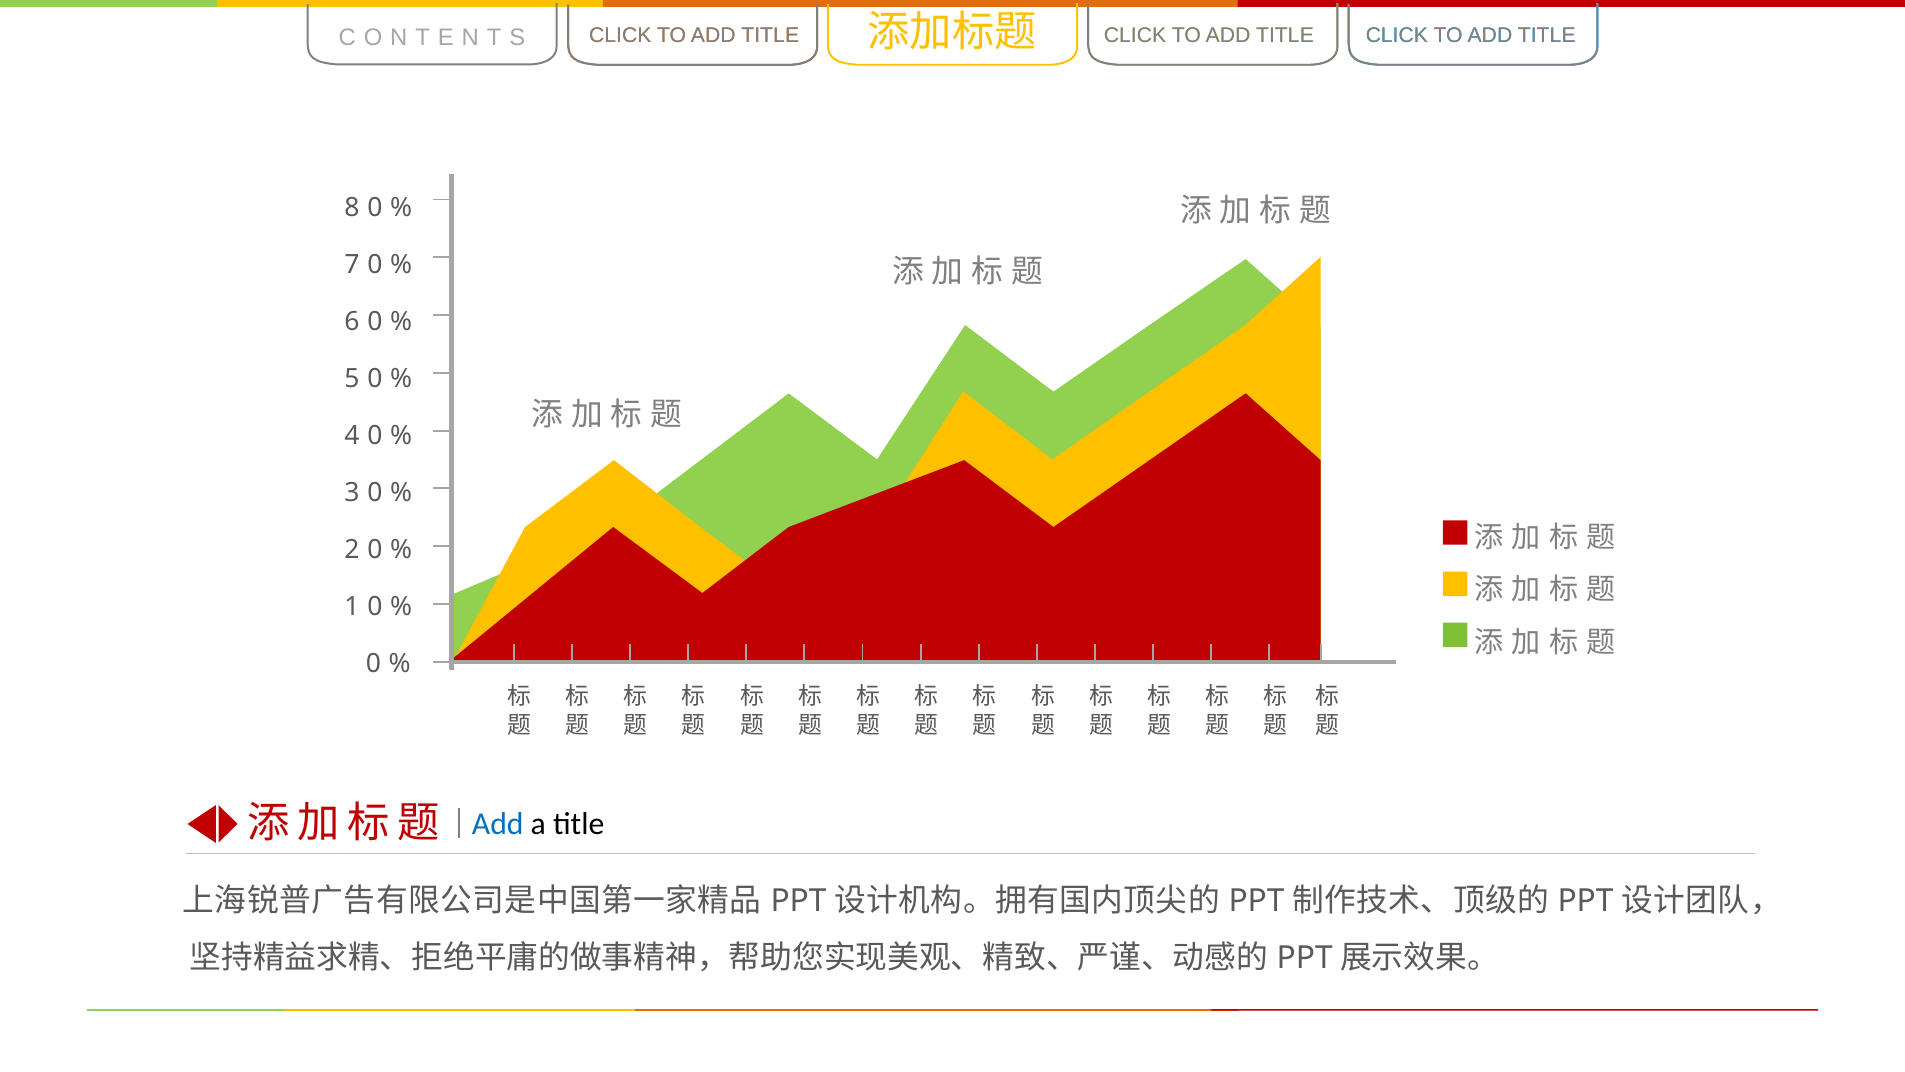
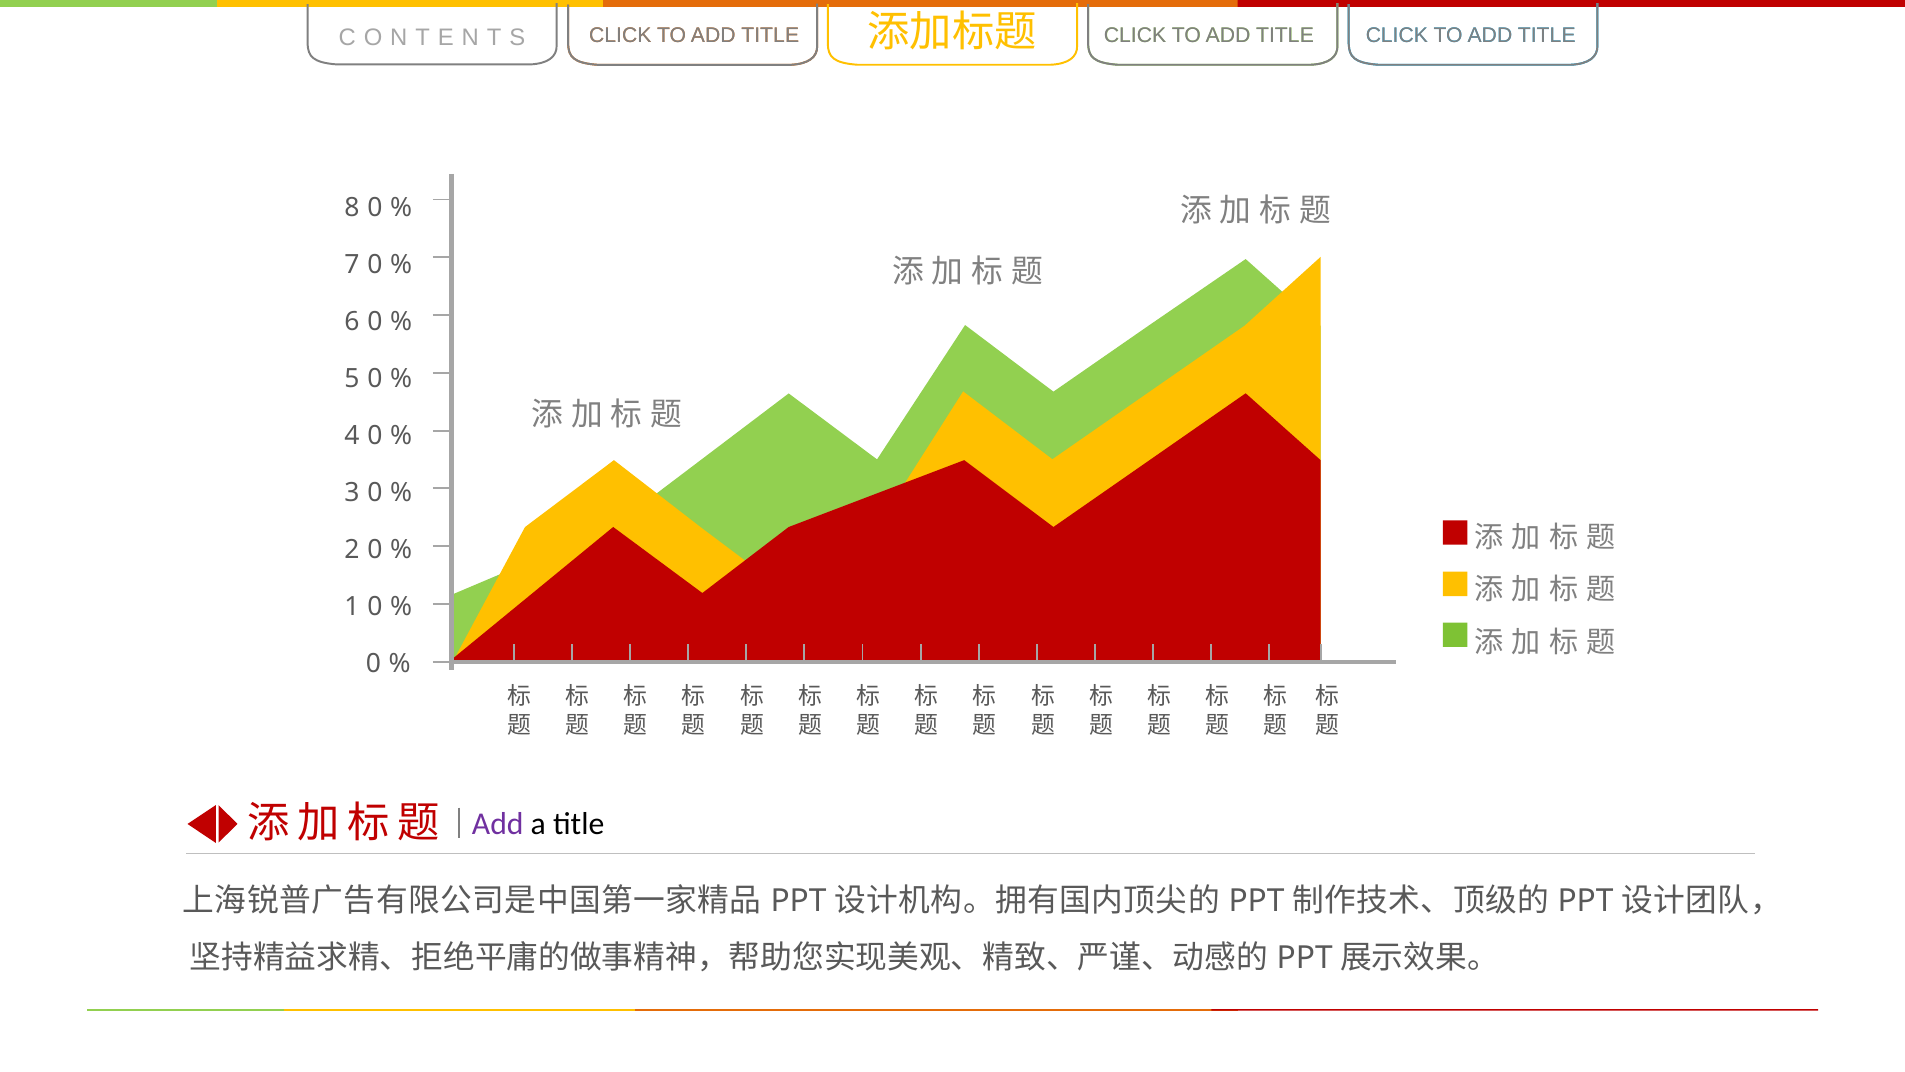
Add at (498, 824) colour: blue -> purple
